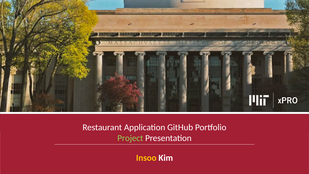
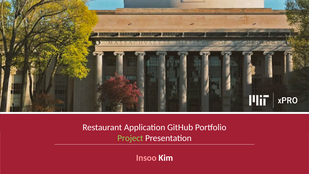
Insoo colour: yellow -> pink
